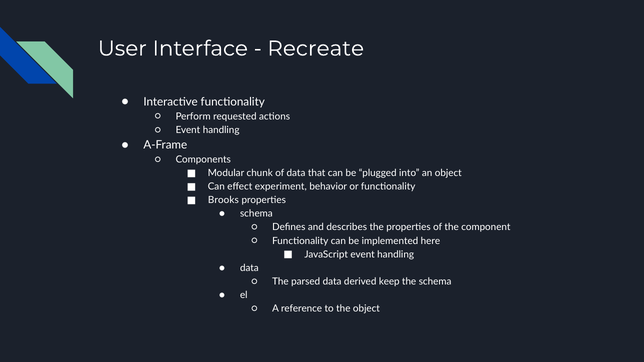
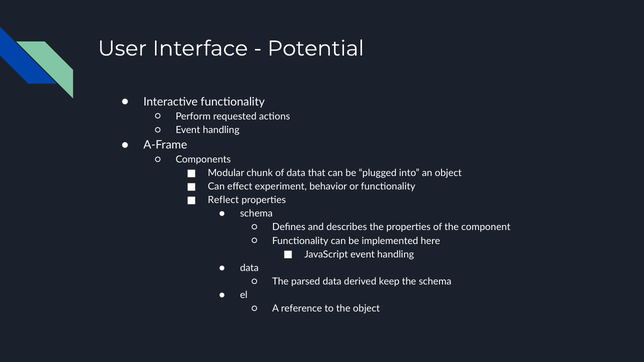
Recreate: Recreate -> Potential
Brooks: Brooks -> Reflect
